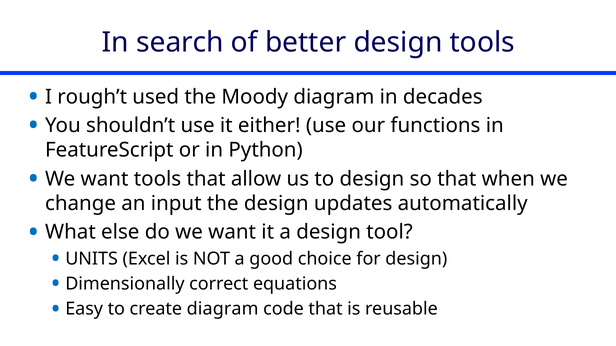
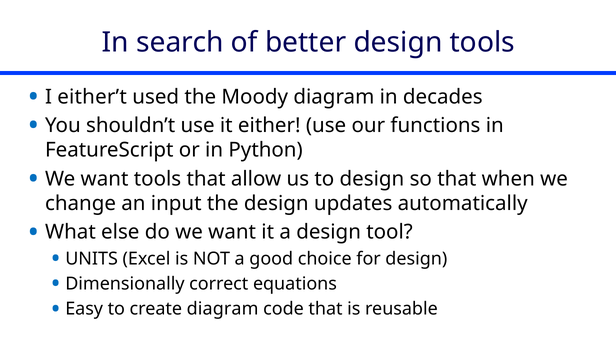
rough’t: rough’t -> either’t
